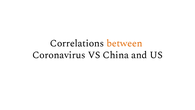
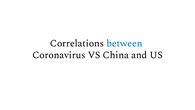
between colour: orange -> blue
